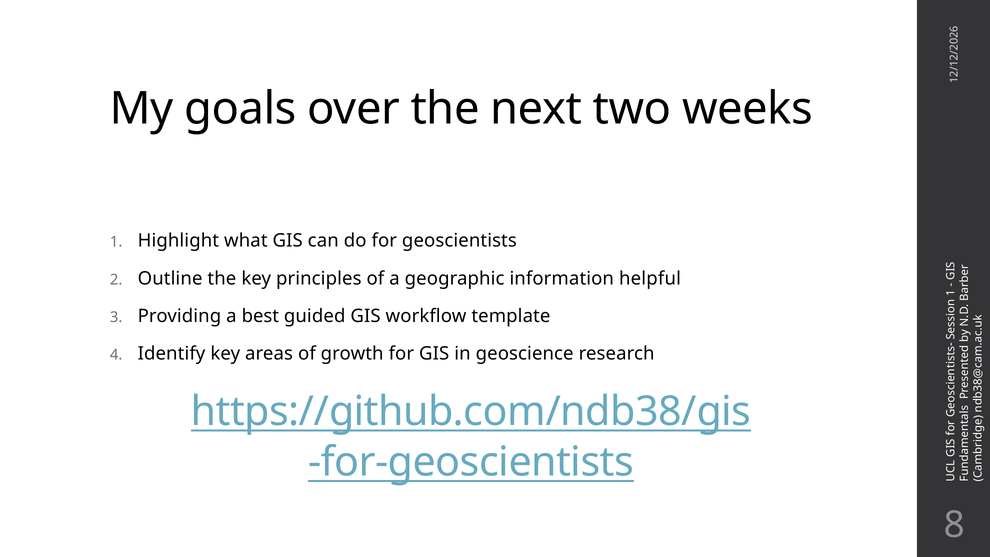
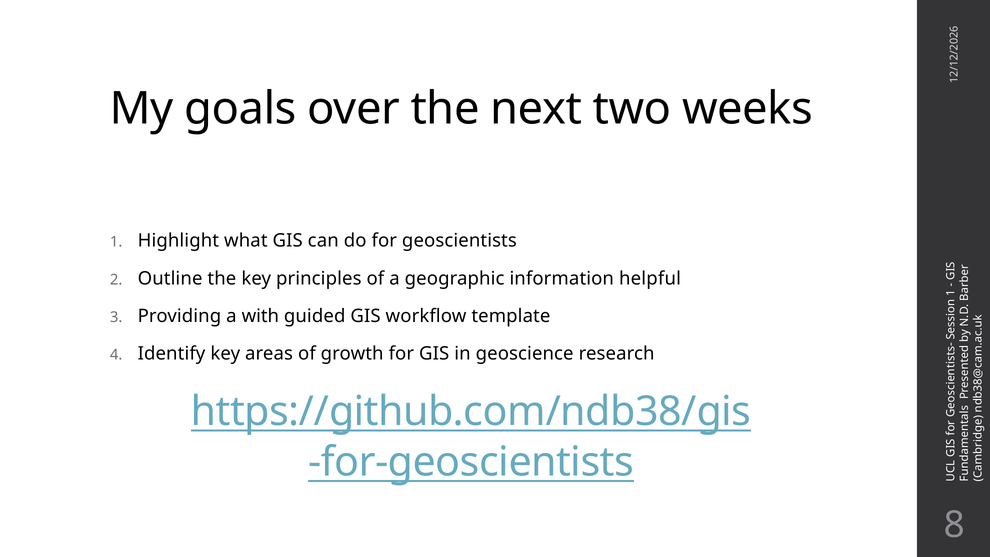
best: best -> with
